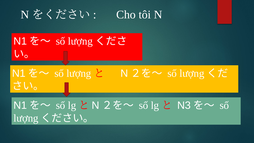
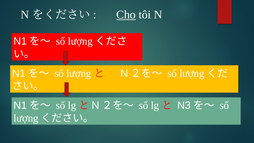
Cho underline: none -> present
